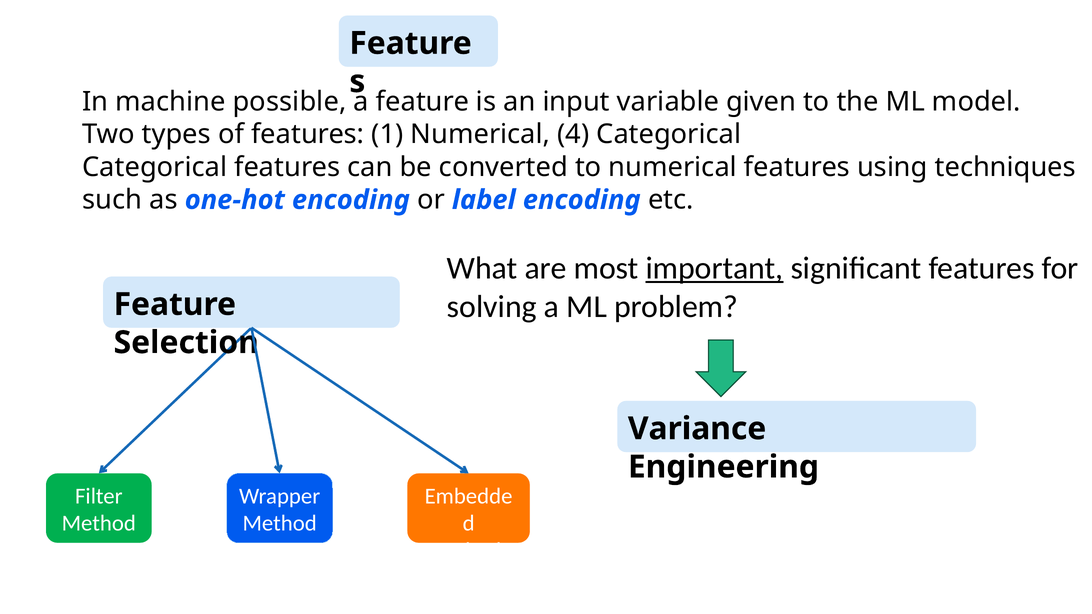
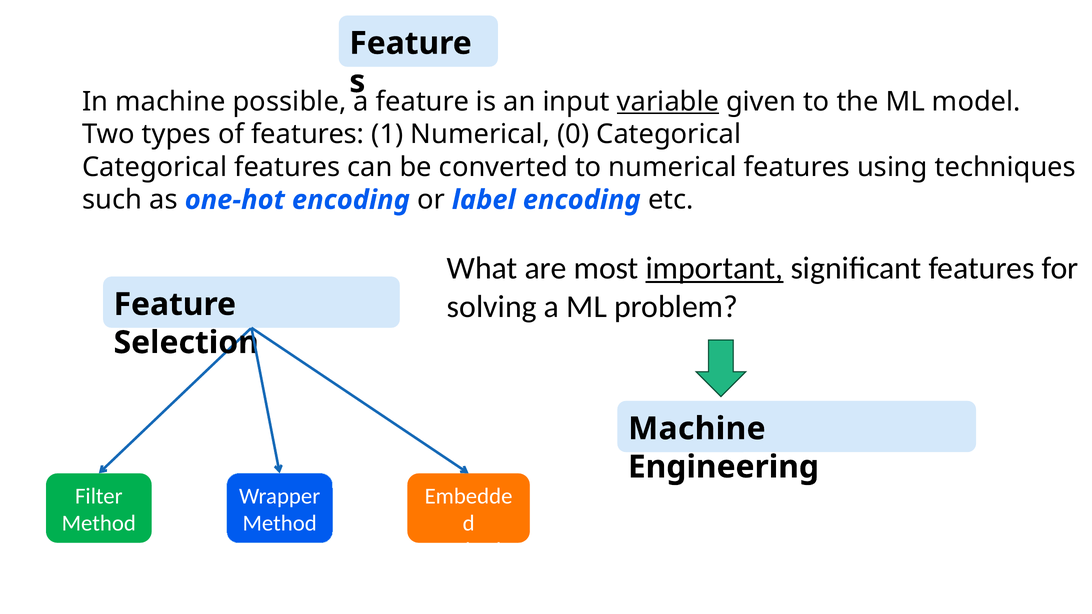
variable underline: none -> present
4: 4 -> 0
Variance at (697, 429): Variance -> Machine
